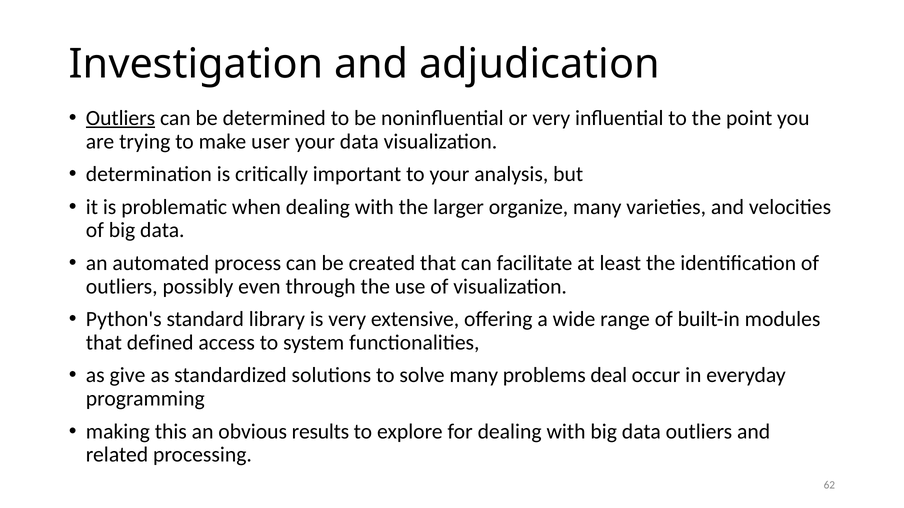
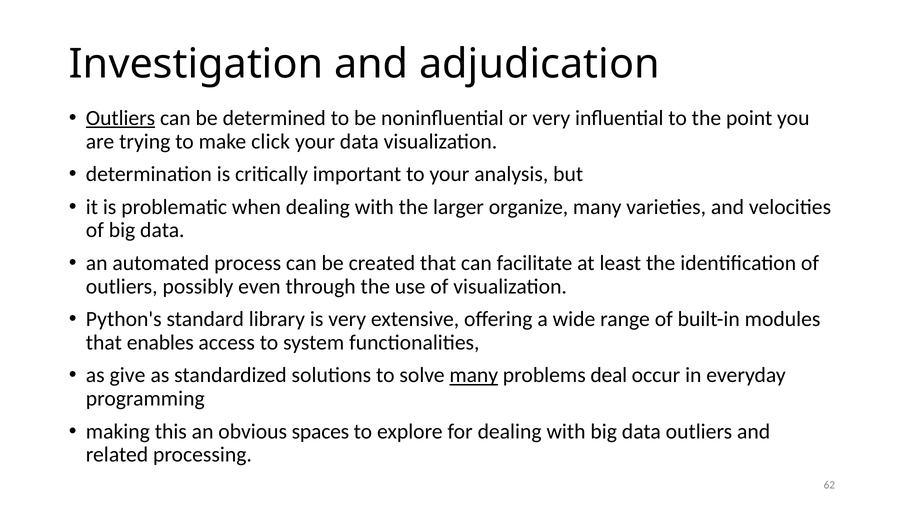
user: user -> click
defined: defined -> enables
many at (474, 376) underline: none -> present
results: results -> spaces
